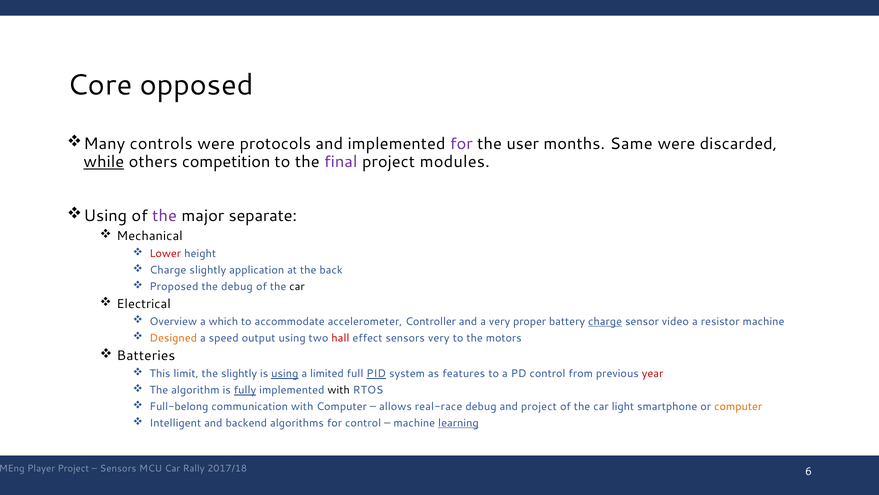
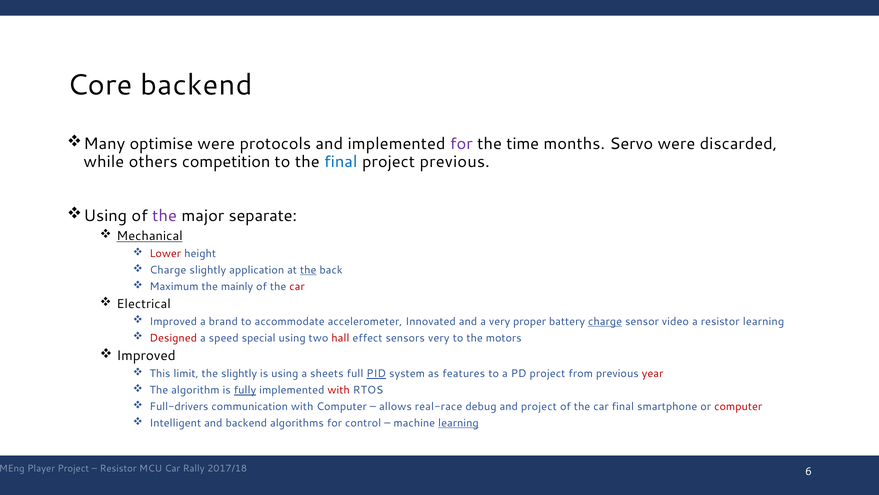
Core opposed: opposed -> backend
controls: controls -> optimise
user: user -> time
Same: Same -> Servo
while underline: present -> none
final at (341, 162) colour: purple -> blue
project modules: modules -> previous
Mechanical underline: none -> present
the at (308, 270) underline: none -> present
Proposed: Proposed -> Maximum
the debug: debug -> mainly
car at (297, 286) colour: black -> red
Overview at (173, 321): Overview -> Improved
which: which -> brand
Controller: Controller -> Innovated
resistor machine: machine -> learning
Designed colour: orange -> red
output: output -> special
Batteries at (146, 355): Batteries -> Improved
using at (285, 373) underline: present -> none
limited: limited -> sheets
PD control: control -> project
with at (339, 390) colour: black -> red
Full-belong: Full-belong -> Full-drivers
car light: light -> final
computer at (738, 406) colour: orange -> red
Sensors at (118, 468): Sensors -> Resistor
